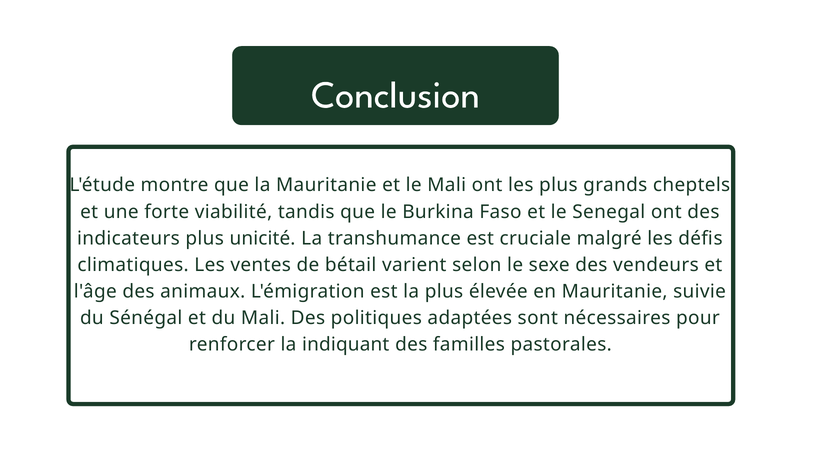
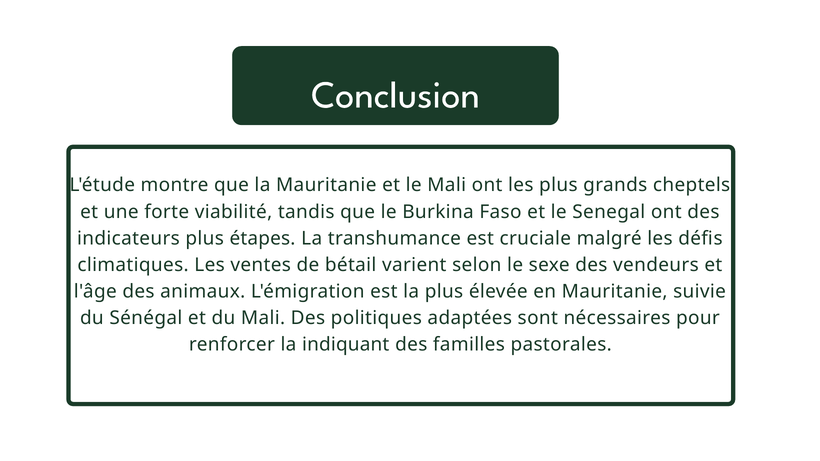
unicité: unicité -> étapes
